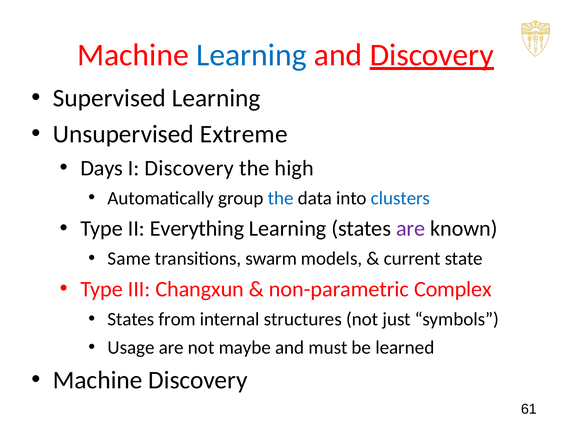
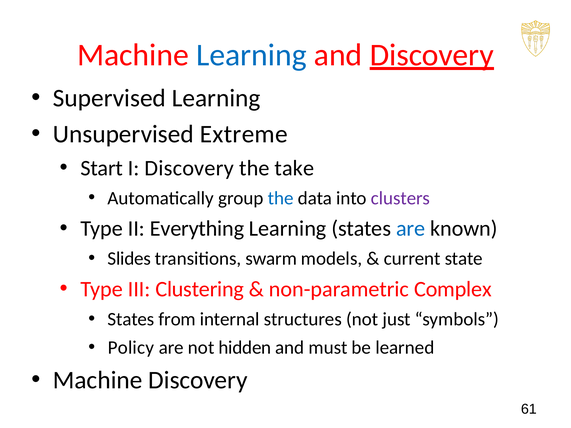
Days: Days -> Start
high: high -> take
clusters colour: blue -> purple
are at (411, 229) colour: purple -> blue
Same: Same -> Slides
Changxun: Changxun -> Clustering
Usage: Usage -> Policy
maybe: maybe -> hidden
